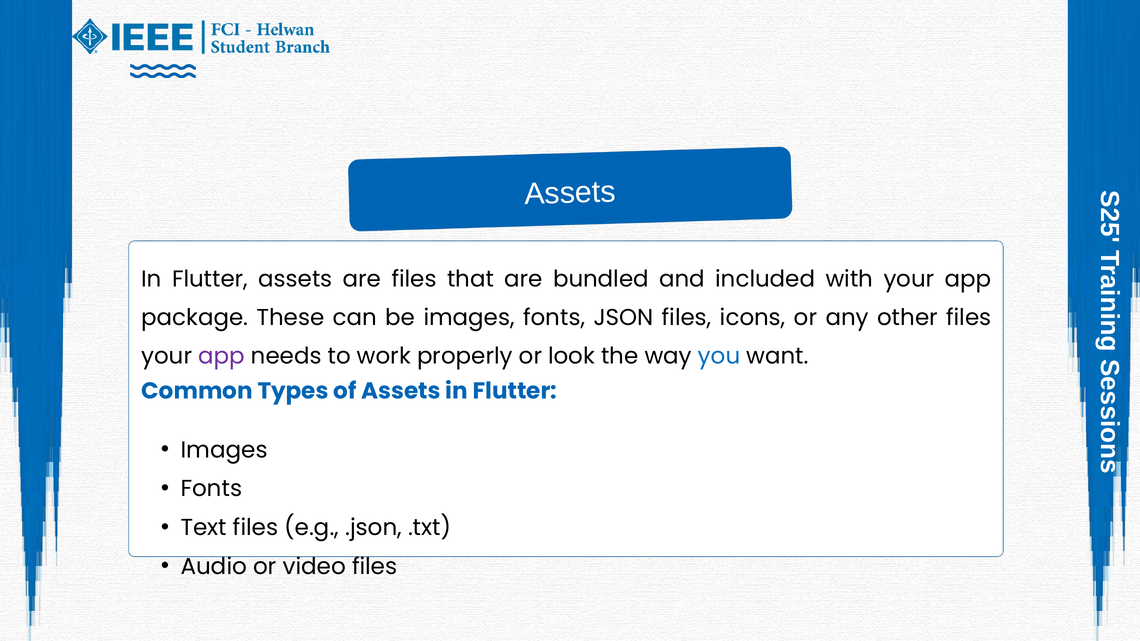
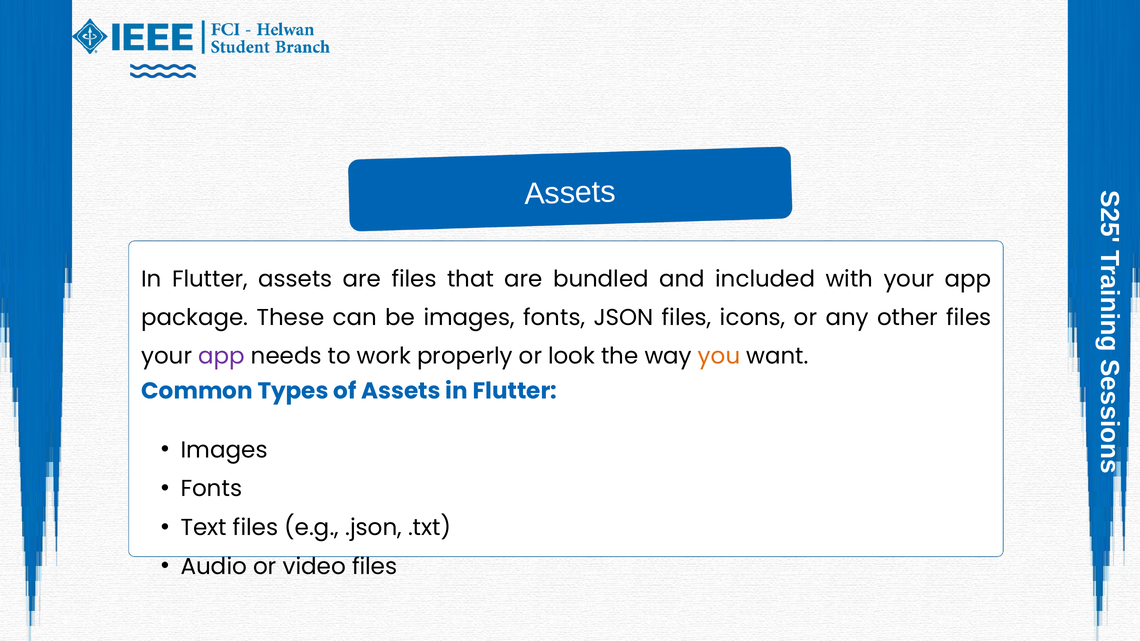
you colour: blue -> orange
